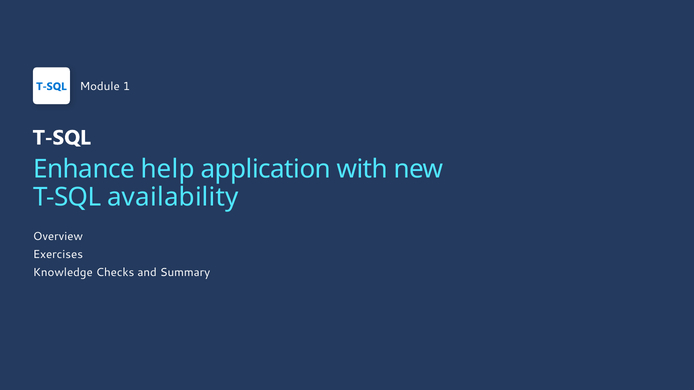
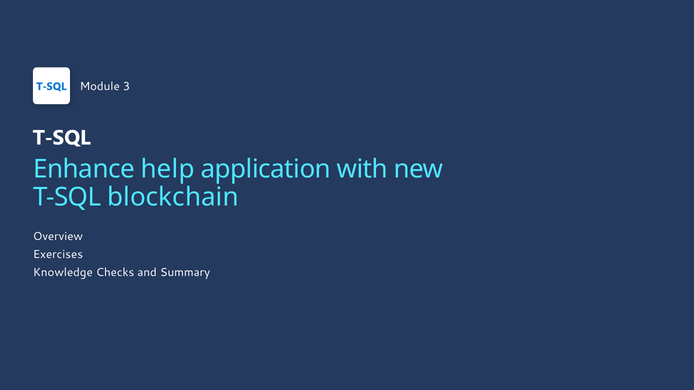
1: 1 -> 3
availability: availability -> blockchain
